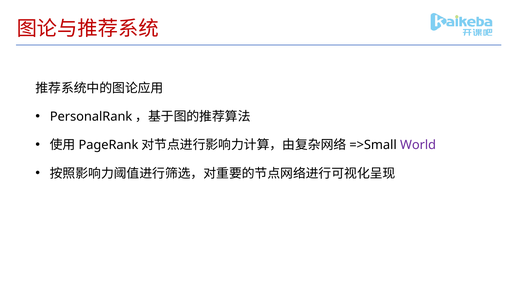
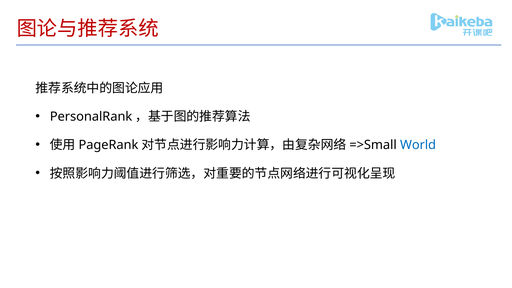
World colour: purple -> blue
